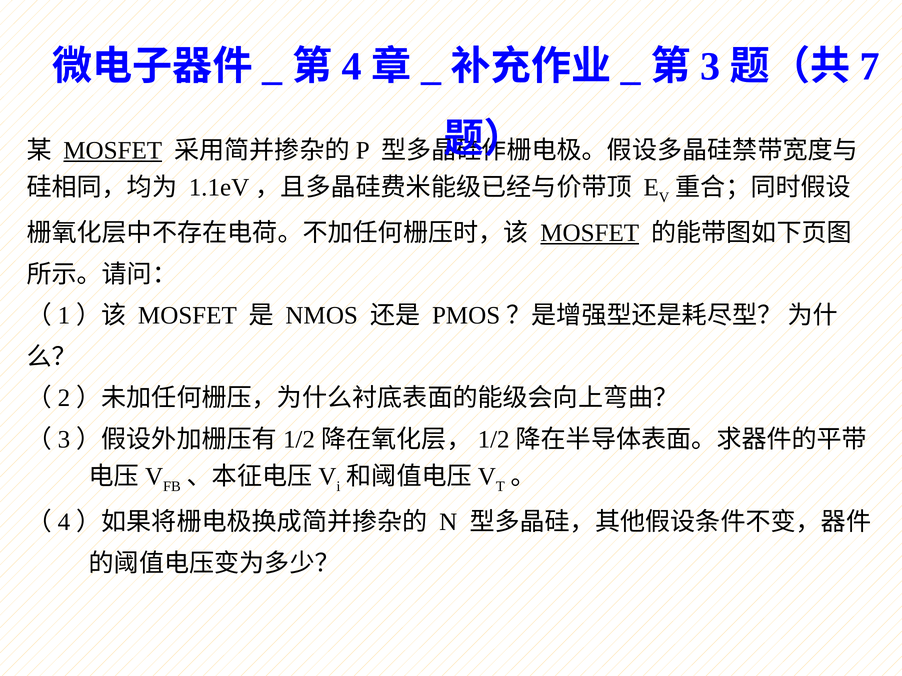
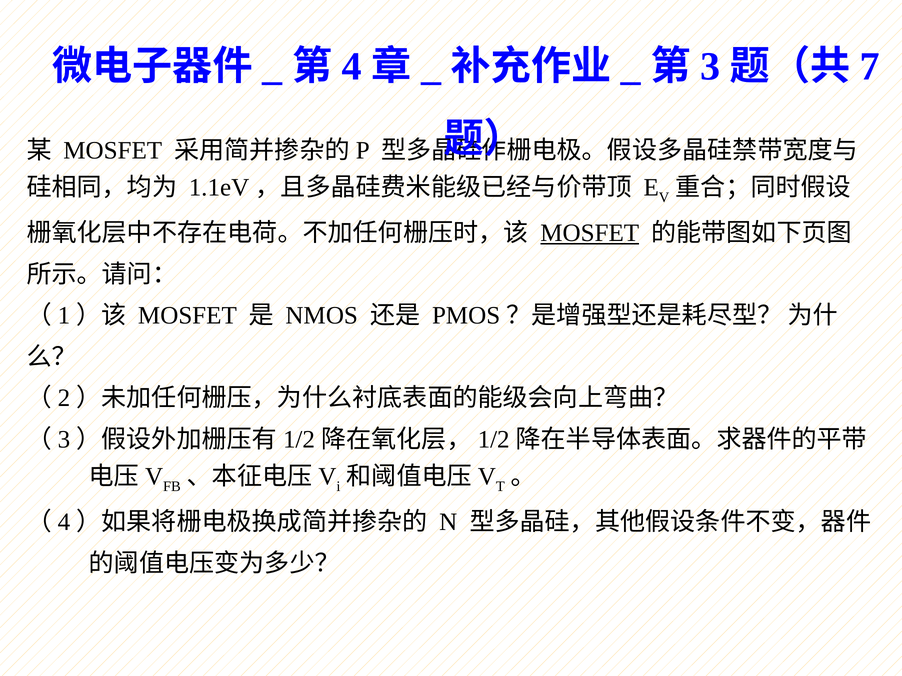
MOSFET at (113, 150) underline: present -> none
